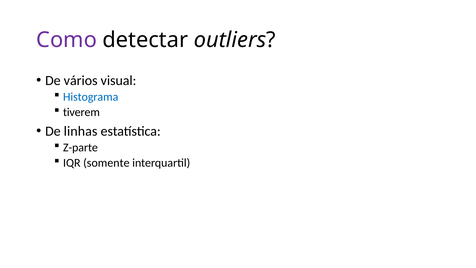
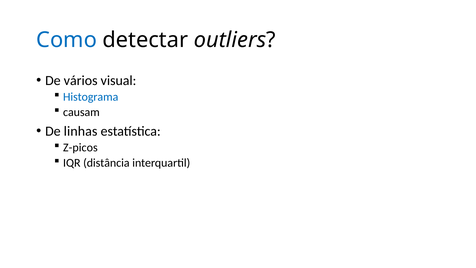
Como colour: purple -> blue
tiverem: tiverem -> causam
Z-parte: Z-parte -> Z-picos
somente: somente -> distância
